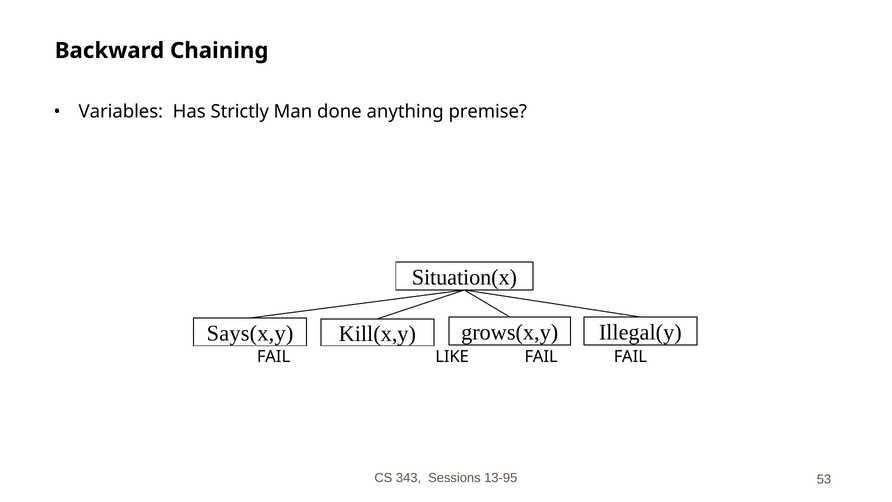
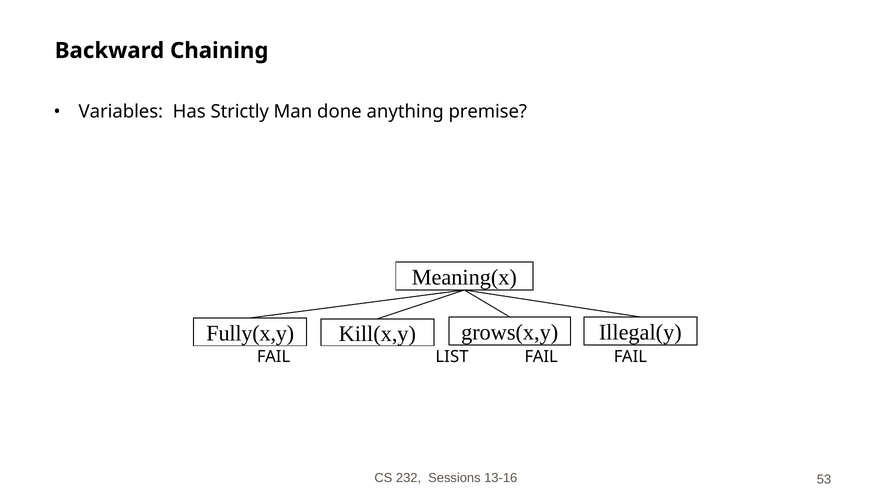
Situation(x: Situation(x -> Meaning(x
Says(x,y: Says(x,y -> Fully(x,y
LIKE: LIKE -> LIST
343: 343 -> 232
13-95: 13-95 -> 13-16
